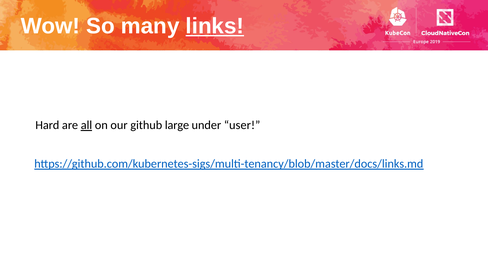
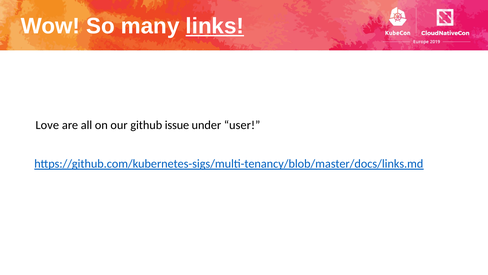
Hard: Hard -> Love
all underline: present -> none
large: large -> issue
